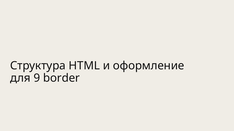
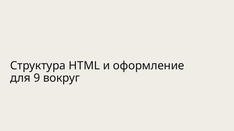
border: border -> вокруг
